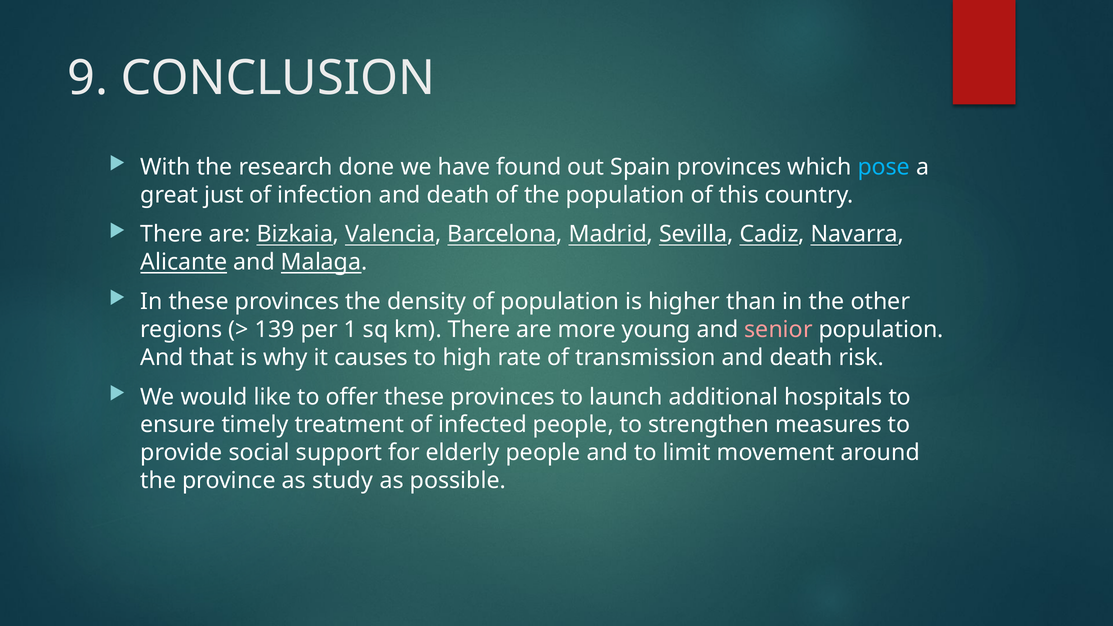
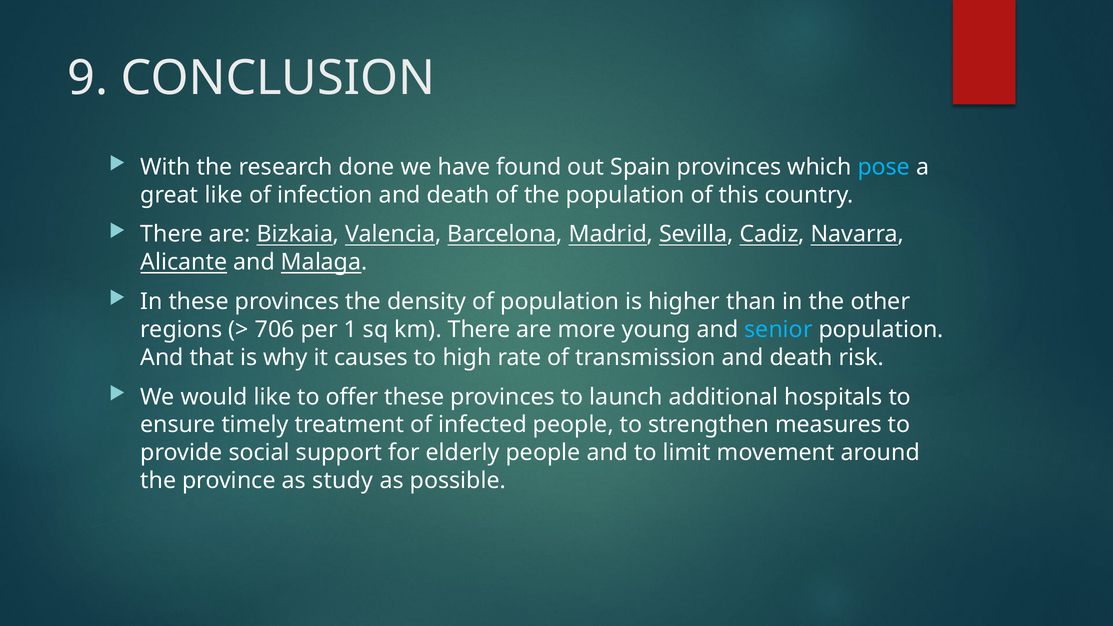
great just: just -> like
139: 139 -> 706
senior colour: pink -> light blue
